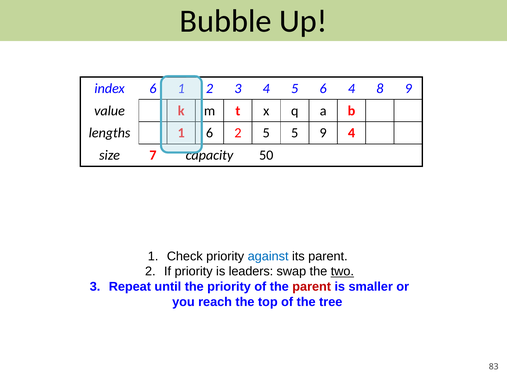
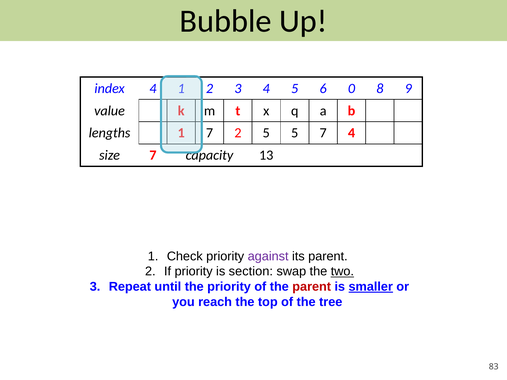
index 6: 6 -> 4
6 4: 4 -> 0
6 at (210, 133): 6 -> 7
5 9: 9 -> 7
50: 50 -> 13
against colour: blue -> purple
leaders: leaders -> section
smaller underline: none -> present
